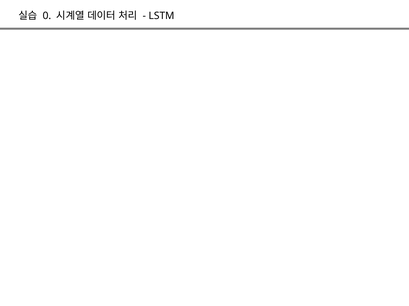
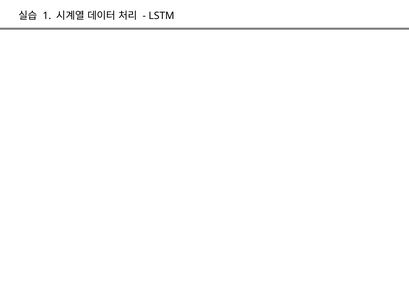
0: 0 -> 1
